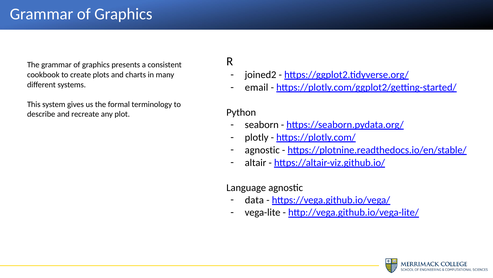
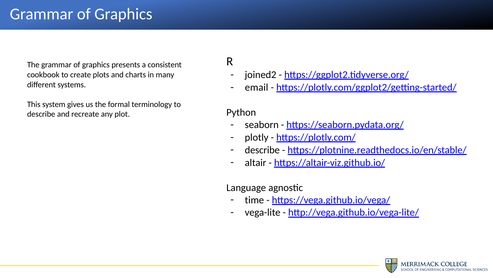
agnostic at (262, 150): agnostic -> describe
data: data -> time
